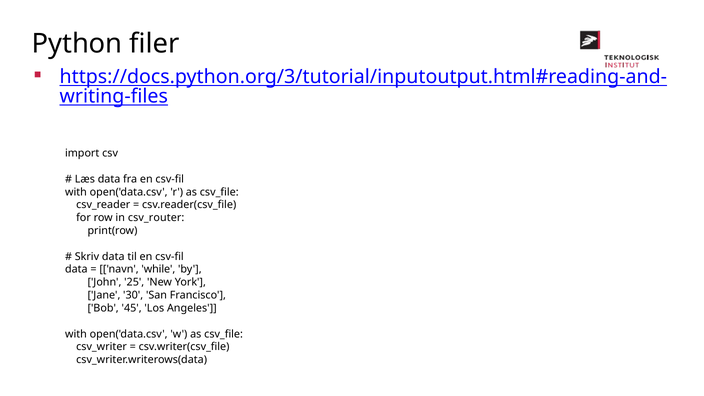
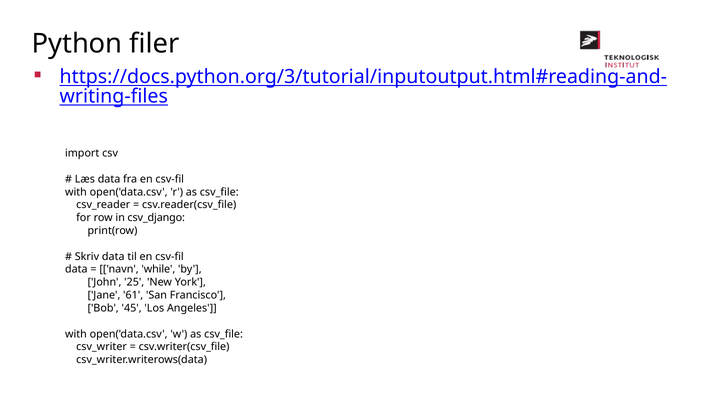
csv_router: csv_router -> csv_django
30: 30 -> 61
